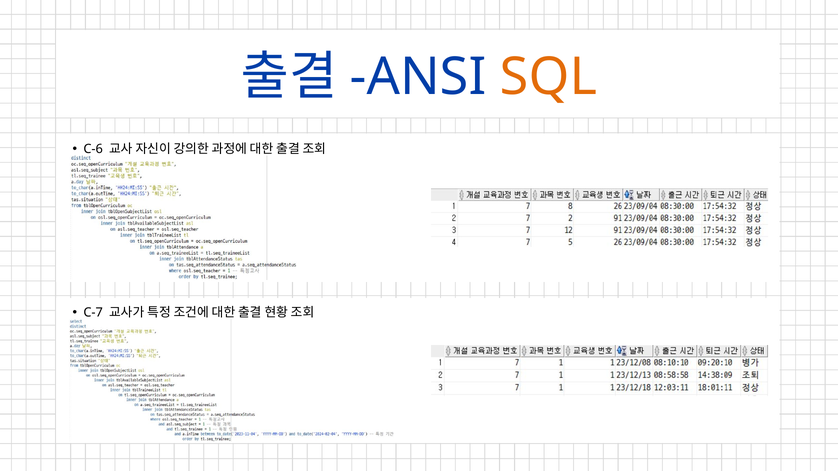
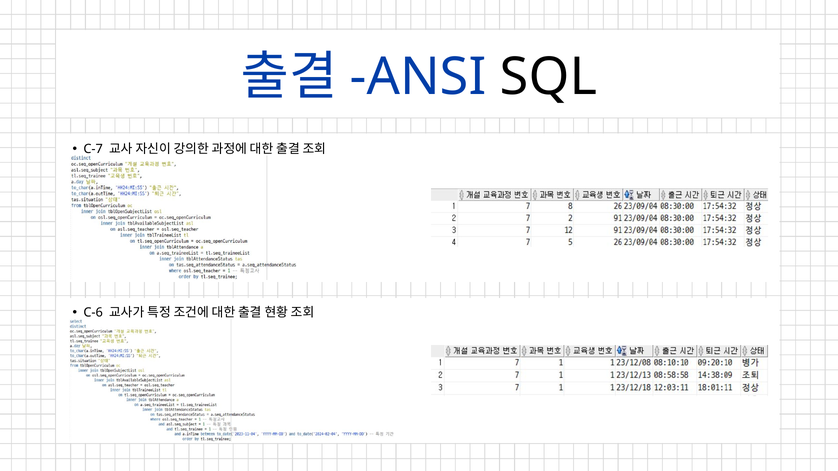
SQL colour: orange -> black
C-6: C-6 -> C-7
C-7: C-7 -> C-6
